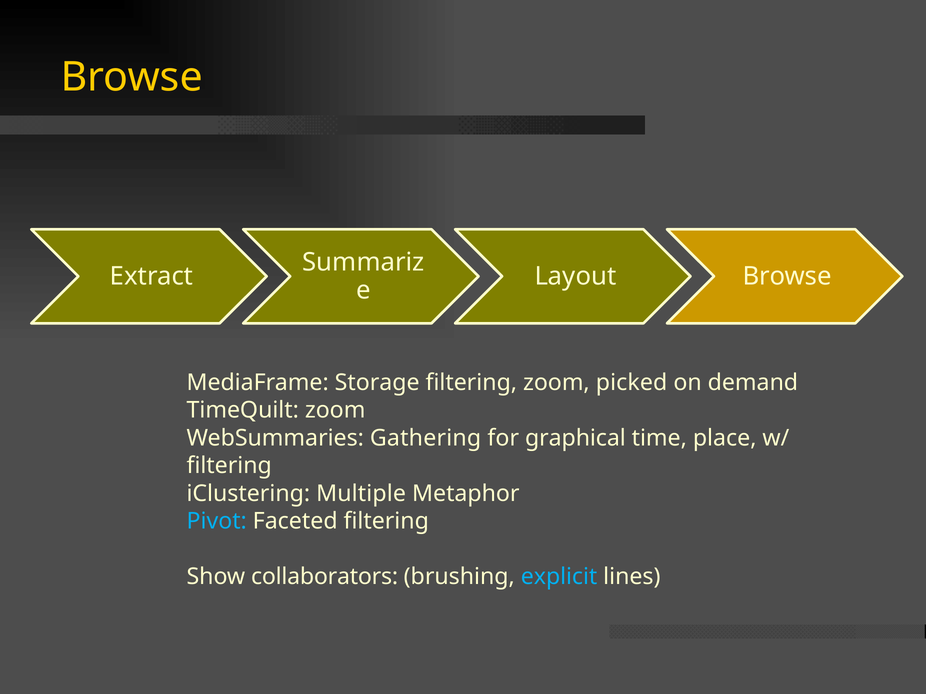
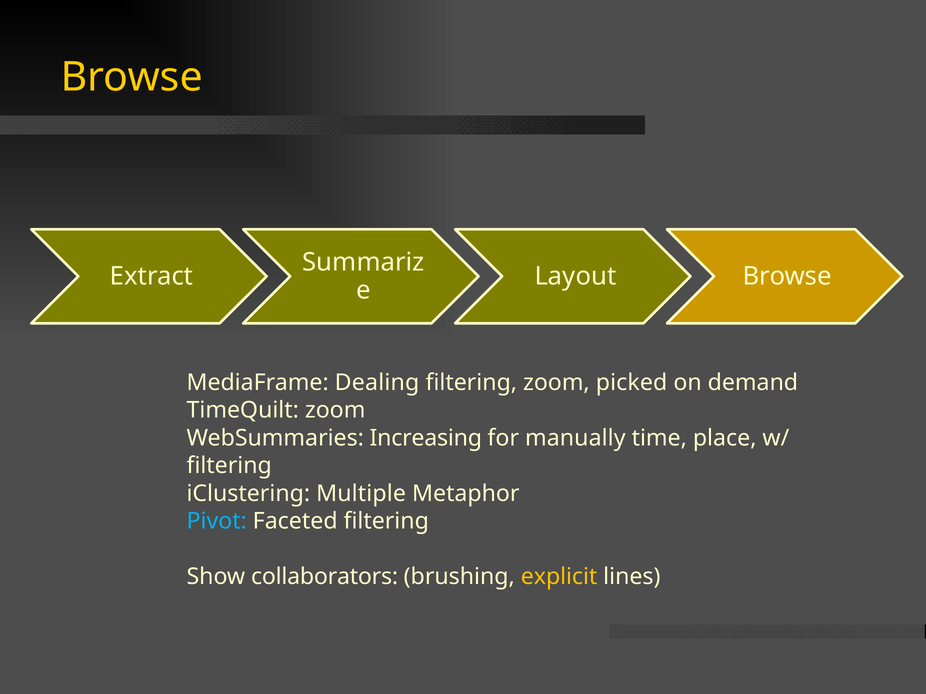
Storage: Storage -> Dealing
Gathering: Gathering -> Increasing
graphical: graphical -> manually
explicit colour: light blue -> yellow
